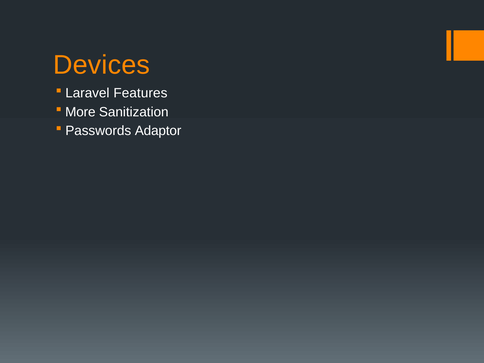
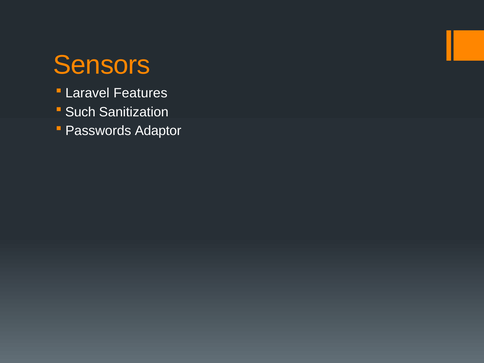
Devices: Devices -> Sensors
More: More -> Such
